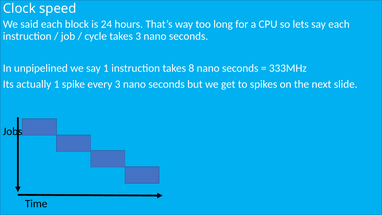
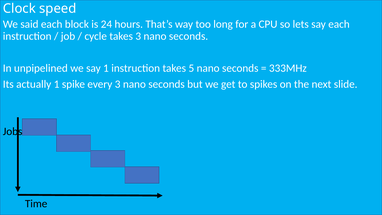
8: 8 -> 5
